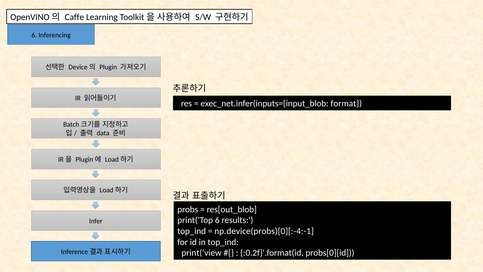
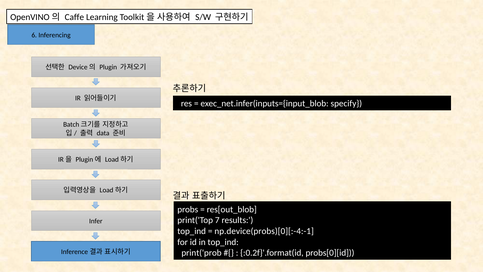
format: format -> specify
print('Top 6: 6 -> 7
print('view: print('view -> print('prob
